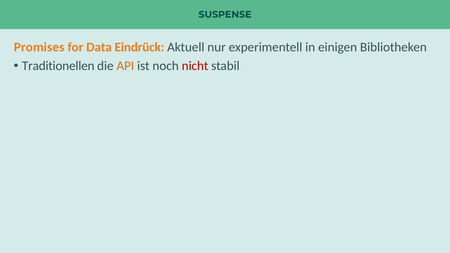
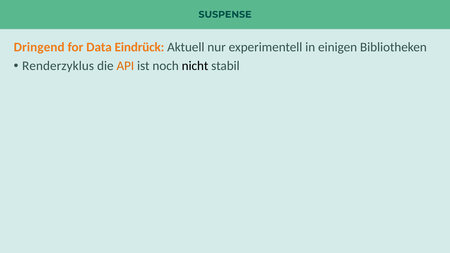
Promises: Promises -> Dringend
Traditionellen: Traditionellen -> Renderzyklus
nicht colour: red -> black
